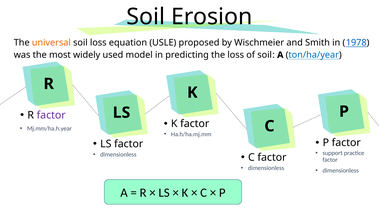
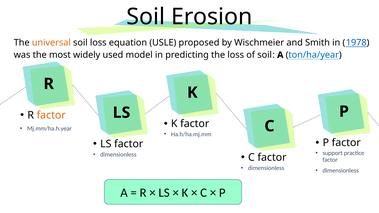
factor at (51, 115) colour: purple -> orange
